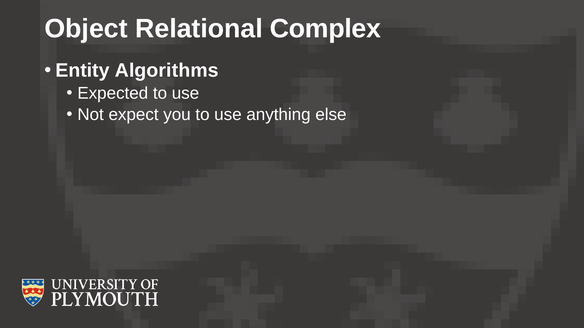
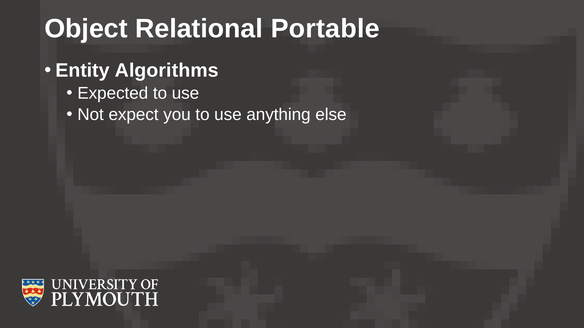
Complex: Complex -> Portable
